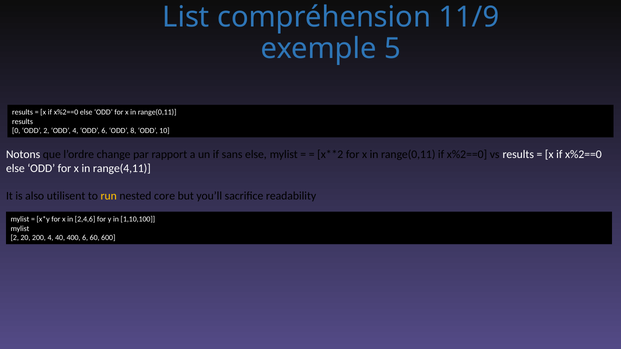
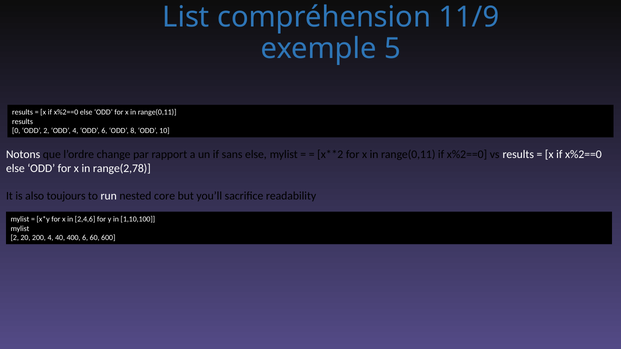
range(4,11: range(4,11 -> range(2,78
utilisent: utilisent -> toujours
run colour: yellow -> white
